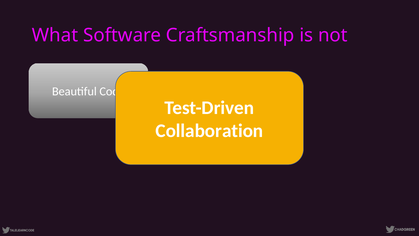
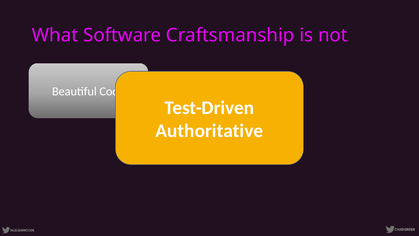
Collaboration: Collaboration -> Authoritative
